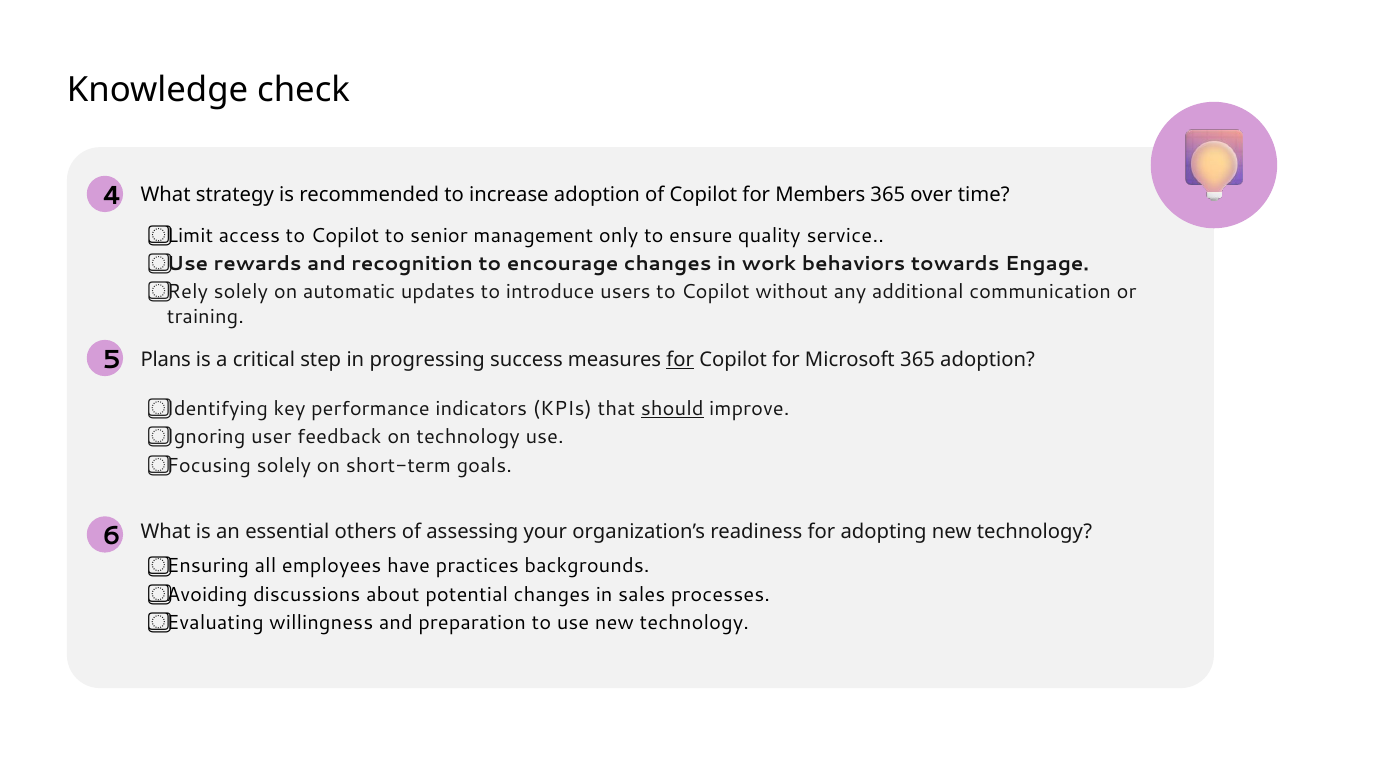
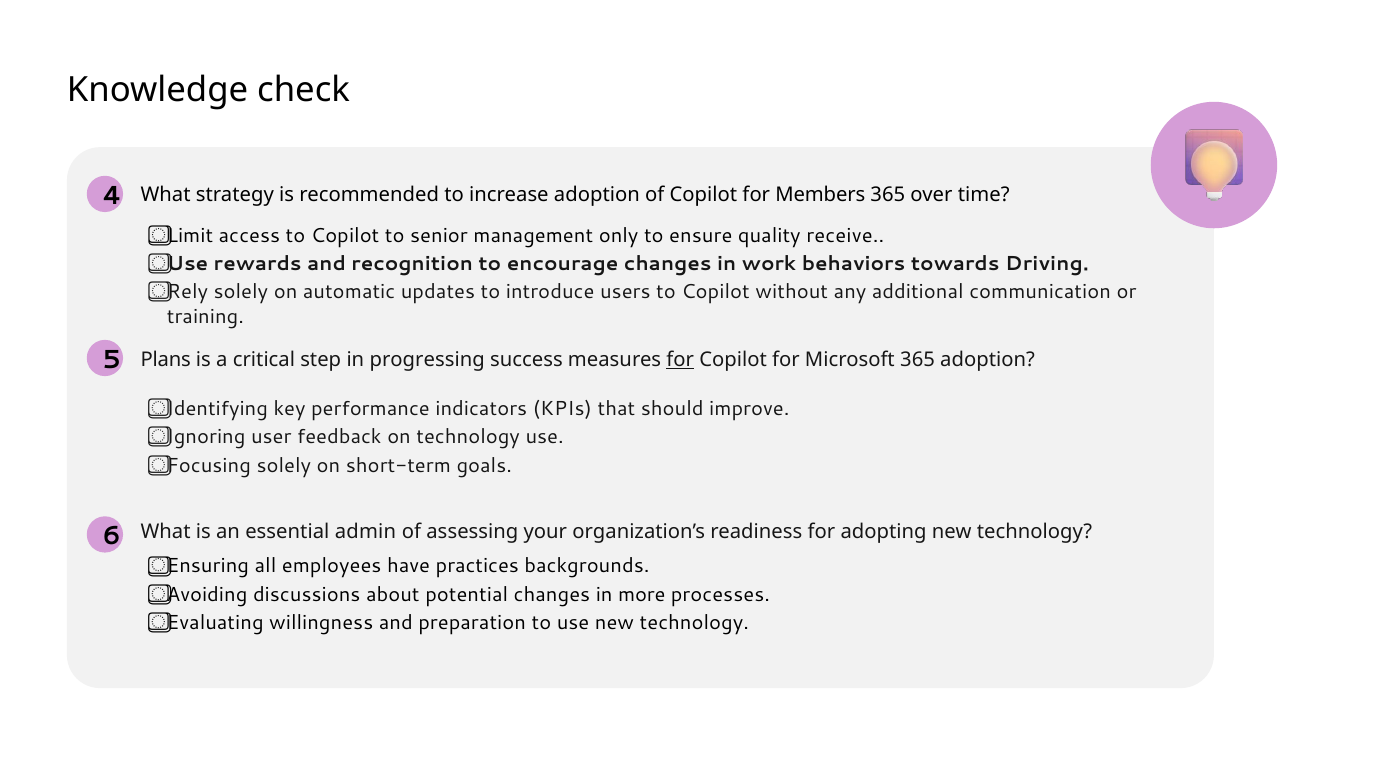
service: service -> receive
Engage: Engage -> Driving
should underline: present -> none
others: others -> admin
sales: sales -> more
